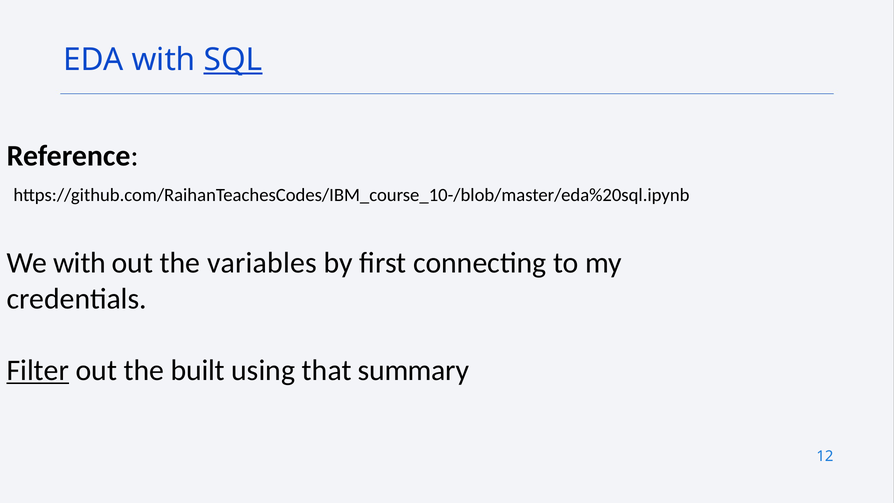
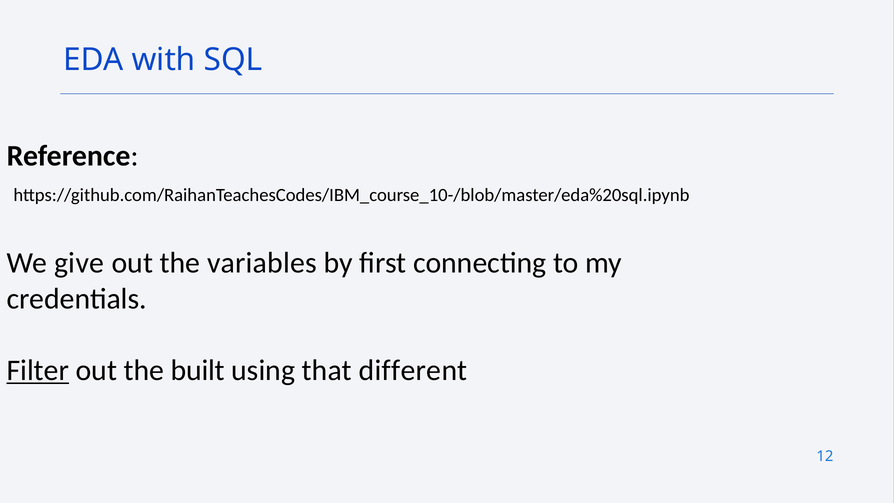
SQL underline: present -> none
We with: with -> give
summary: summary -> different
